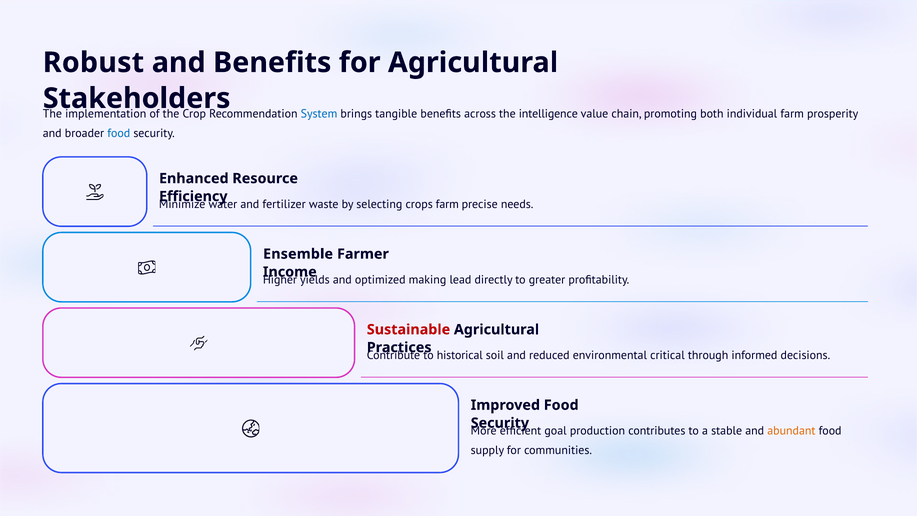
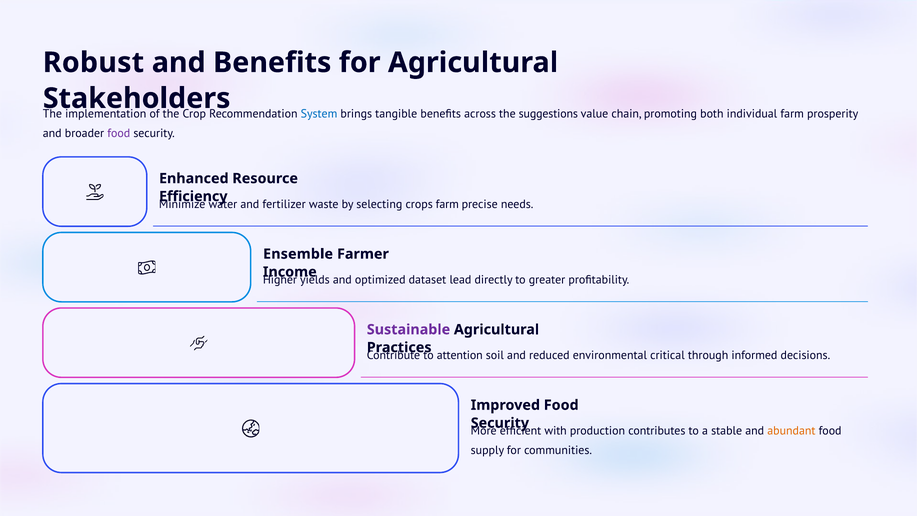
intelligence: intelligence -> suggestions
food at (119, 133) colour: blue -> purple
making: making -> dataset
Sustainable colour: red -> purple
historical: historical -> attention
goal: goal -> with
